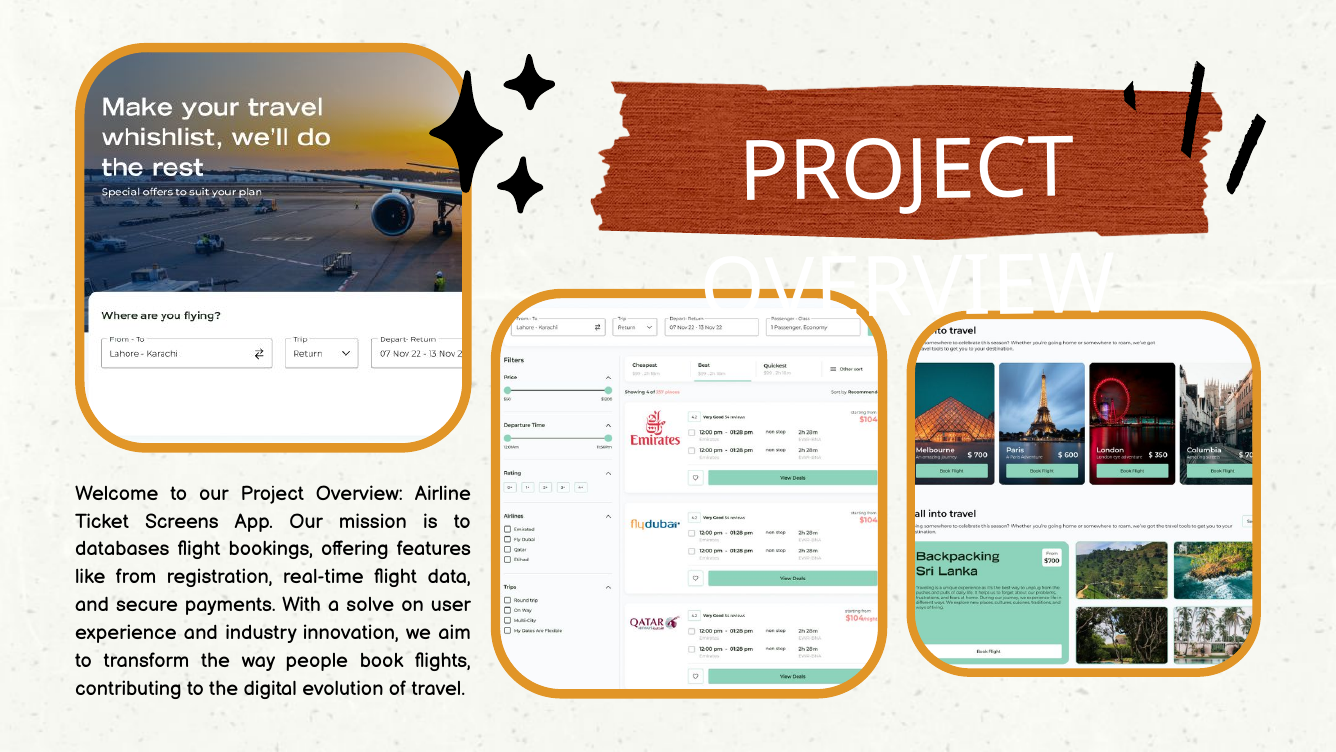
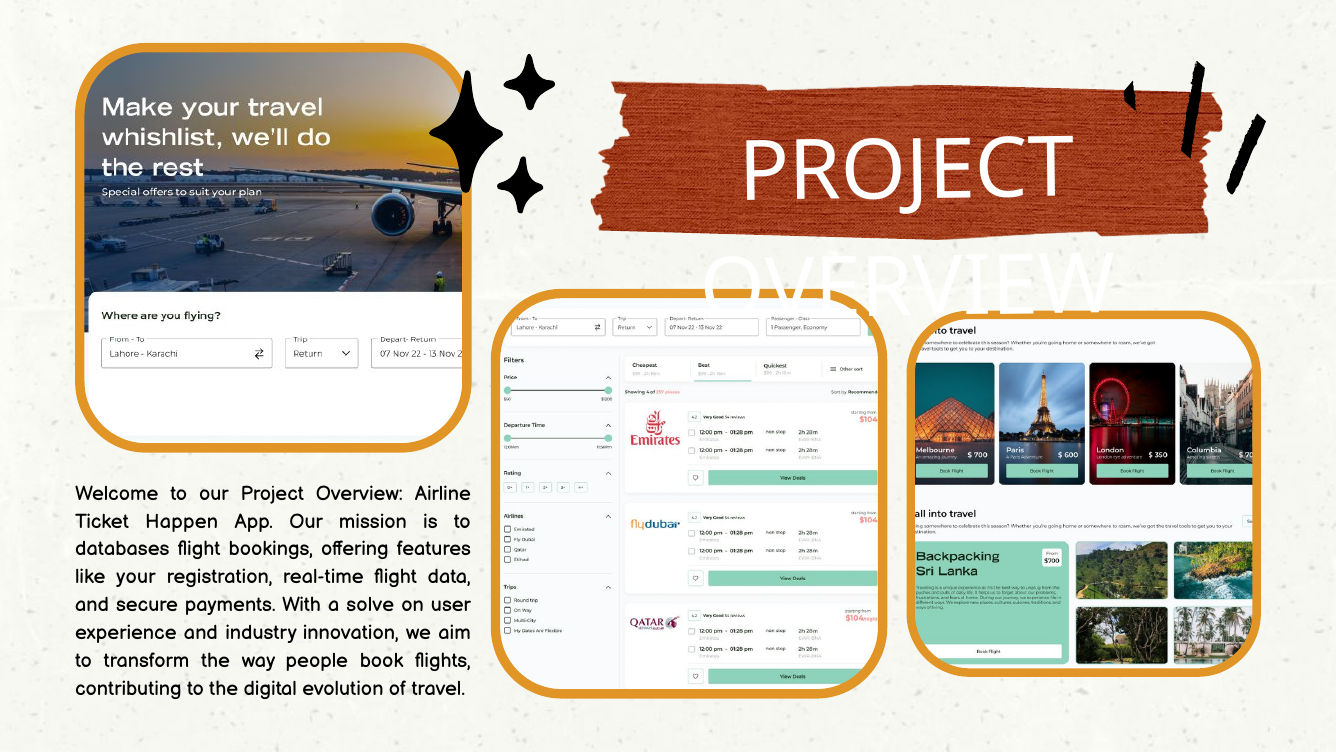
Screens: Screens -> Happen
from: from -> your
